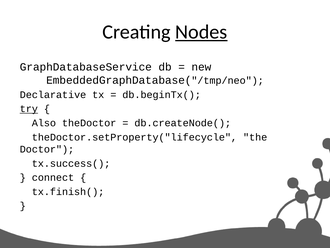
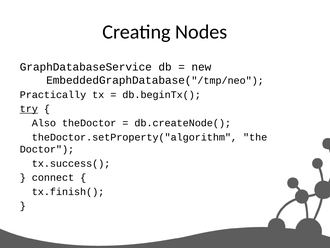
Nodes underline: present -> none
Declarative: Declarative -> Practically
theDoctor.setProperty("lifecycle: theDoctor.setProperty("lifecycle -> theDoctor.setProperty("algorithm
